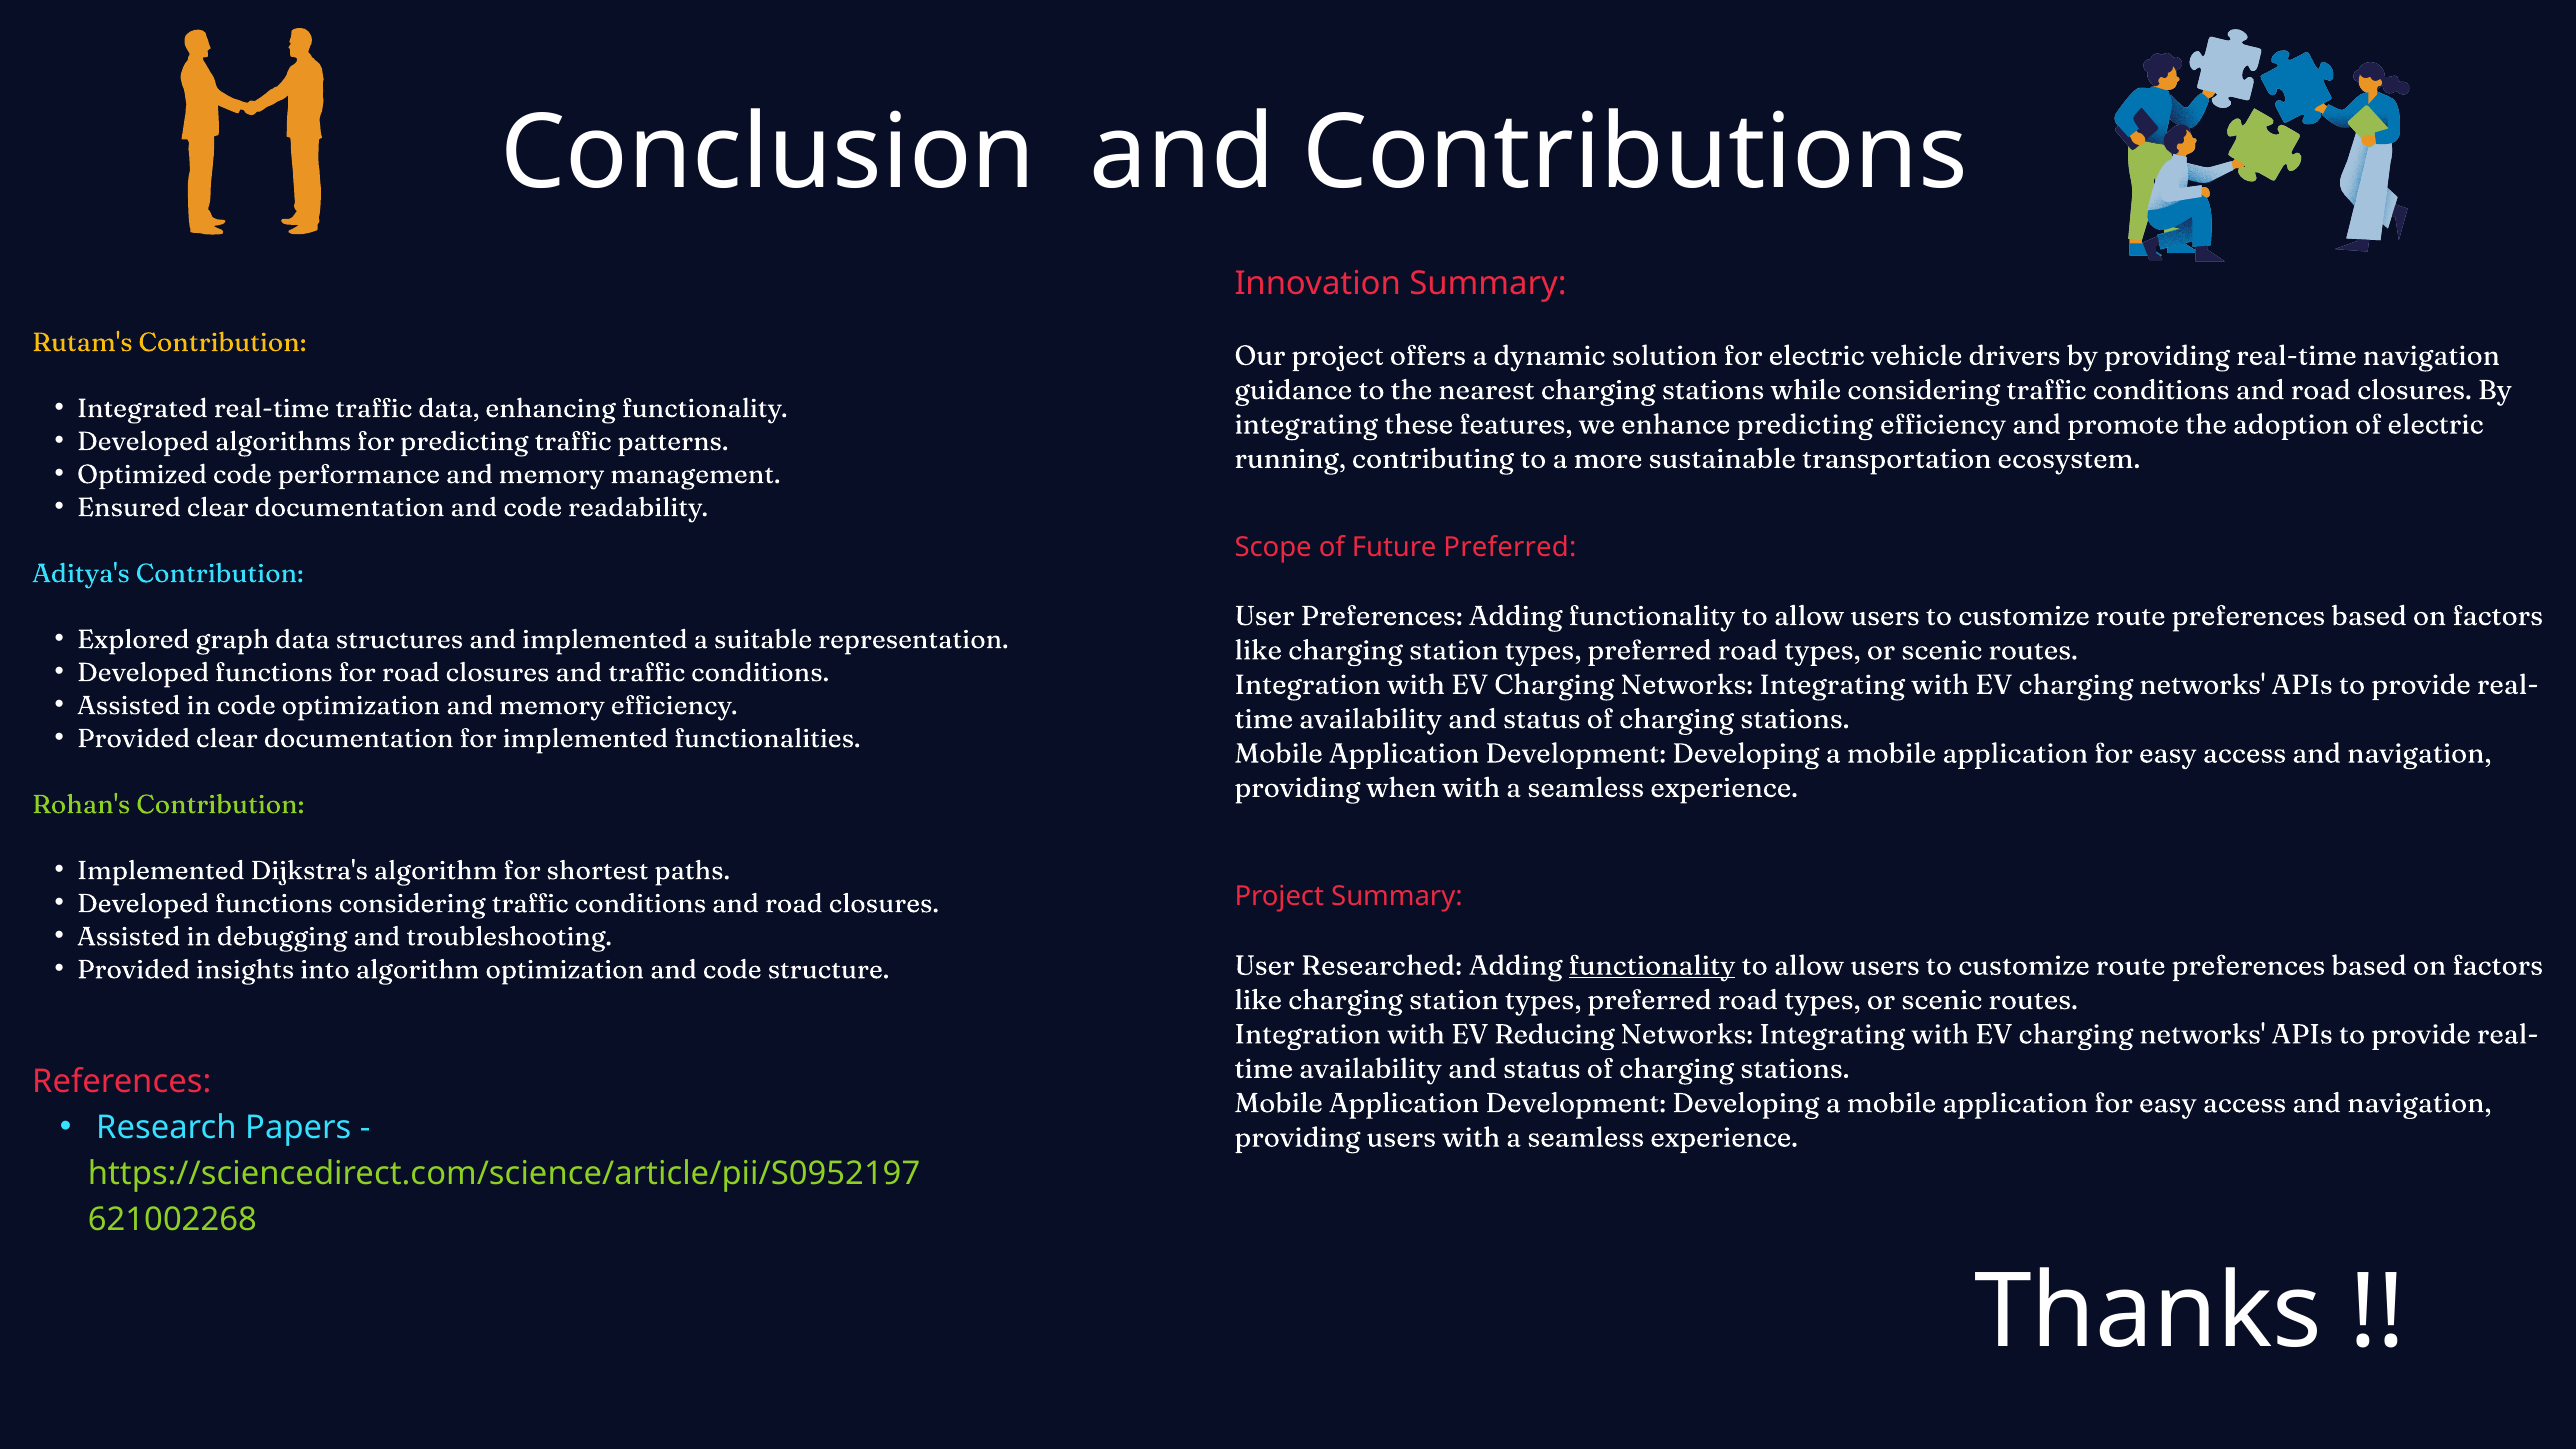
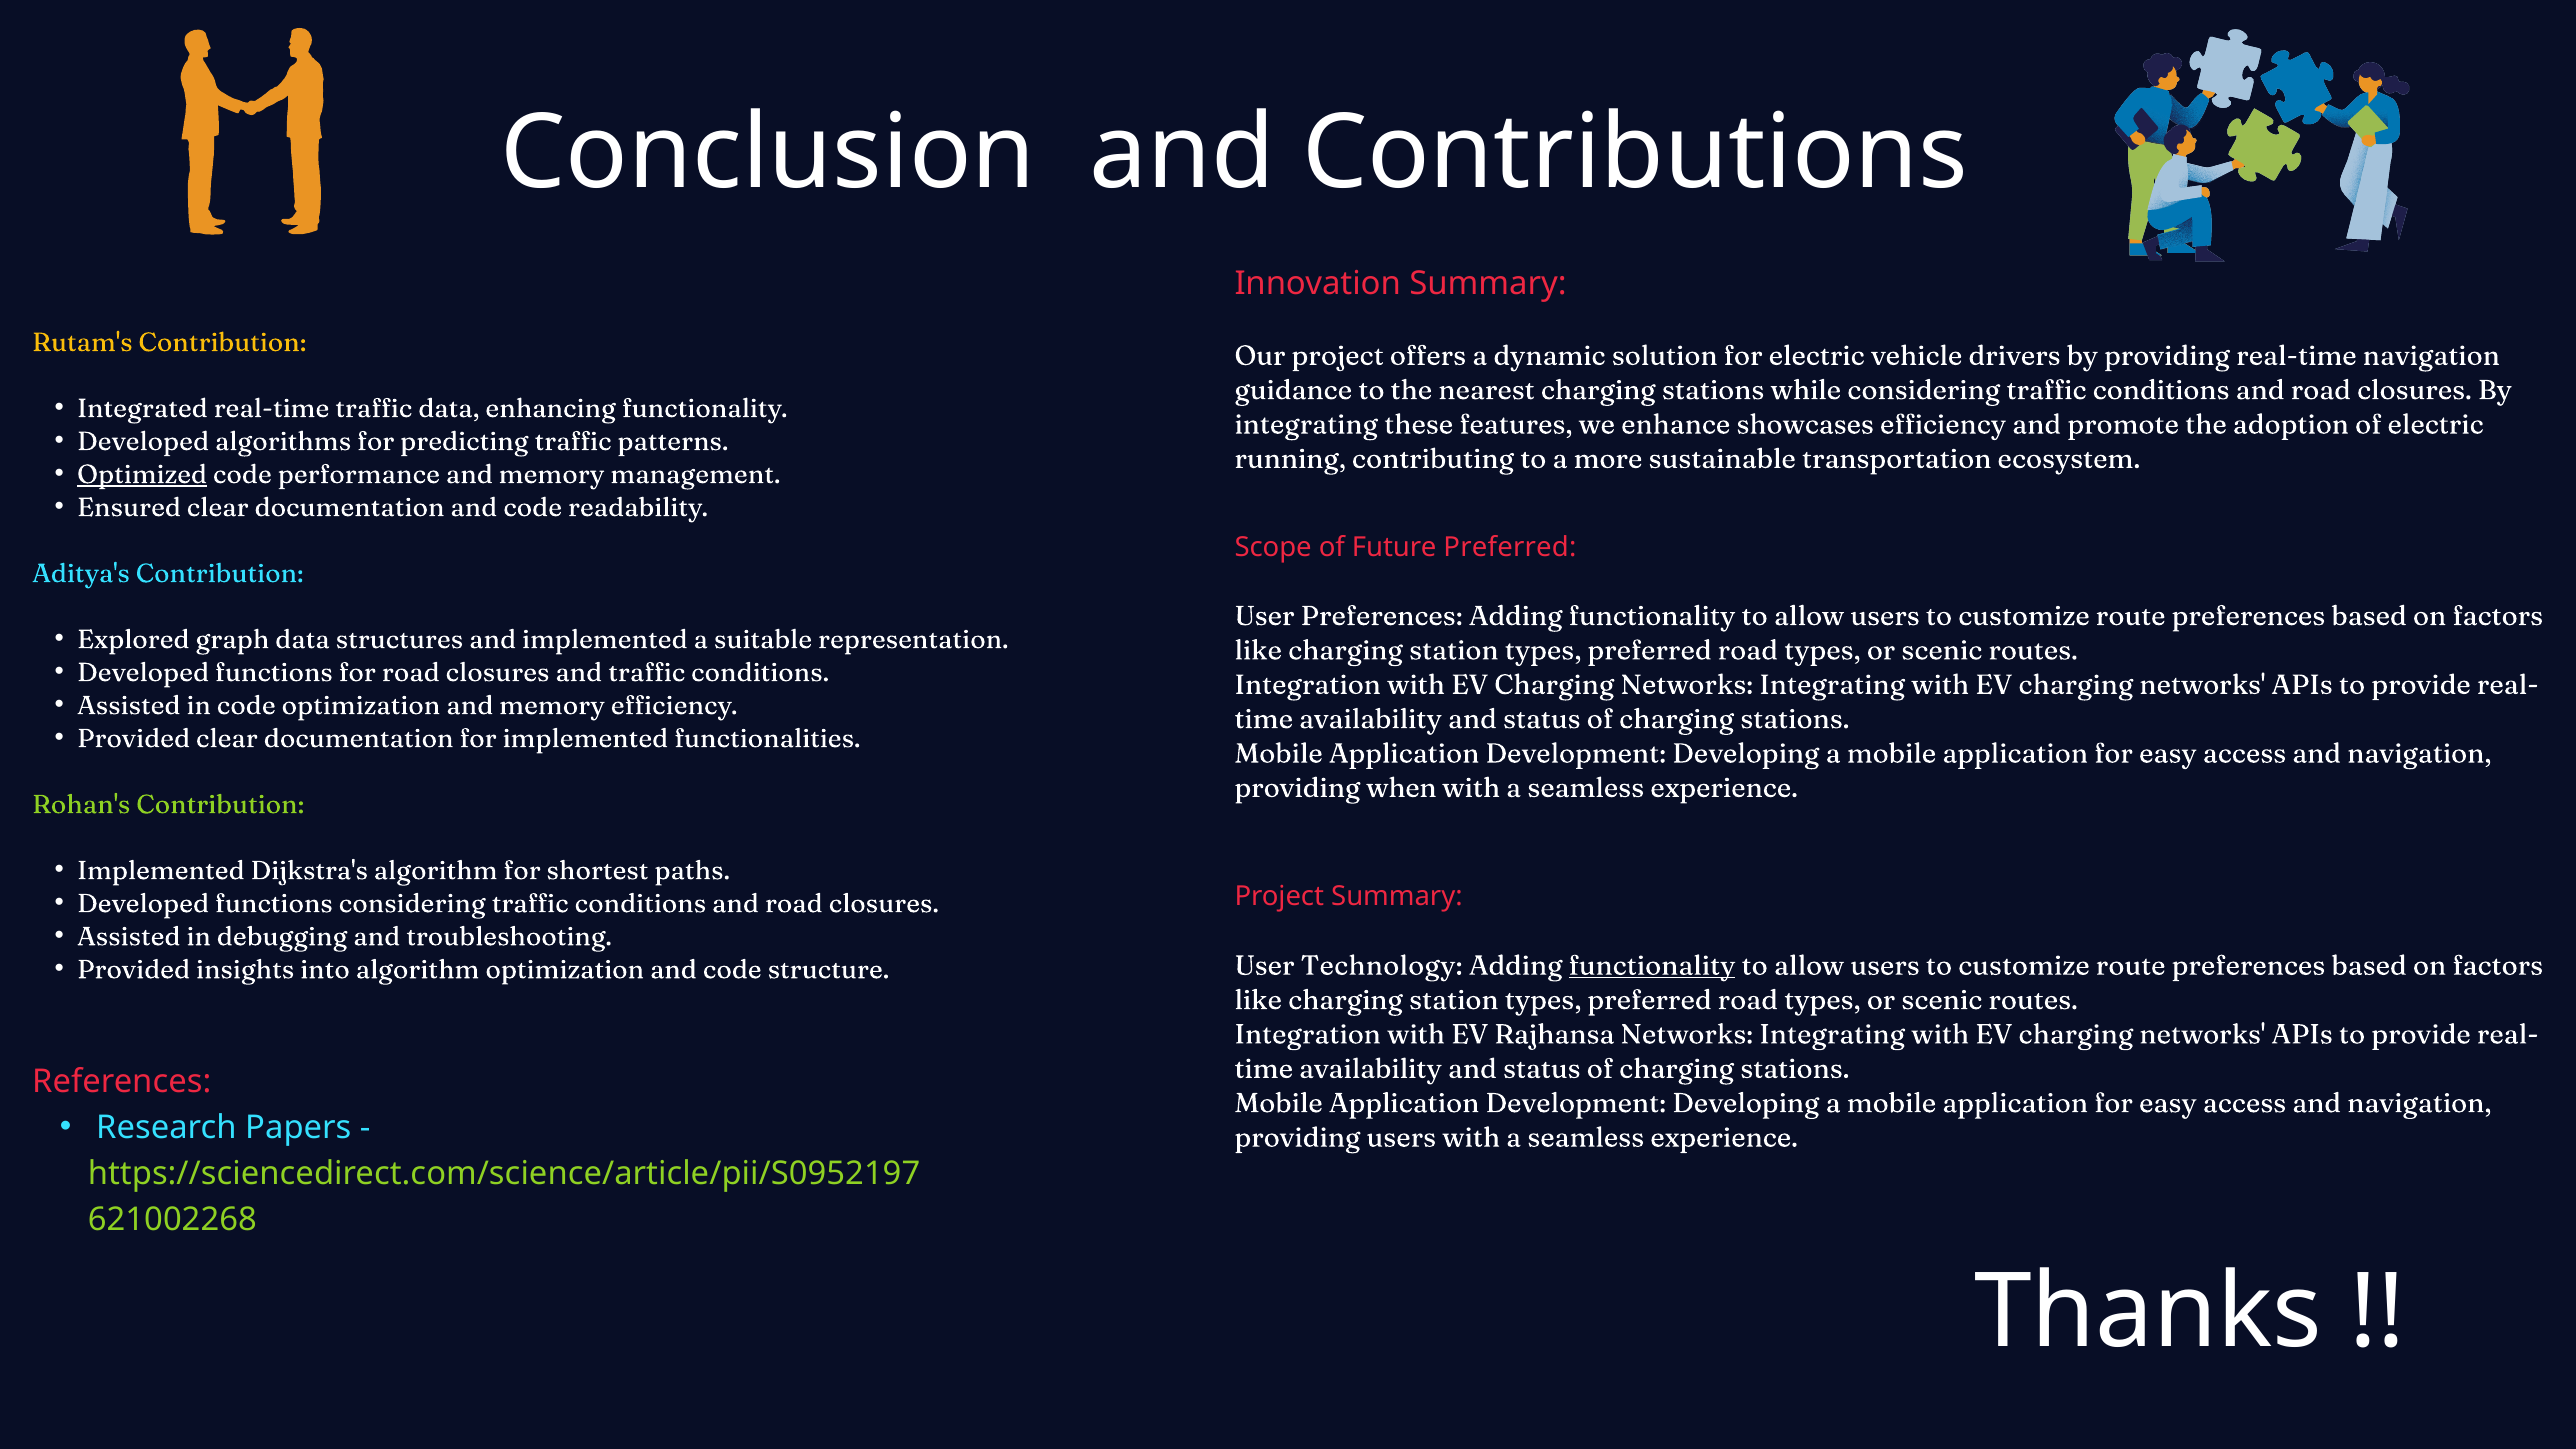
enhance predicting: predicting -> showcases
Optimized underline: none -> present
Researched: Researched -> Technology
Reducing: Reducing -> Rajhansa
